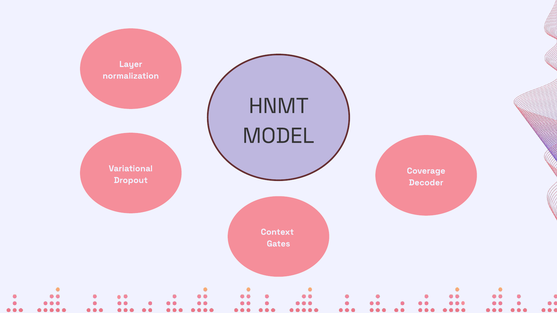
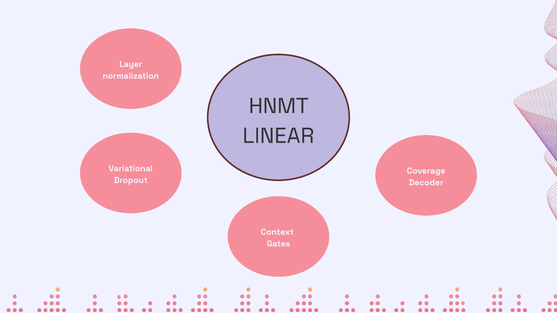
MODEL: MODEL -> LINEAR
